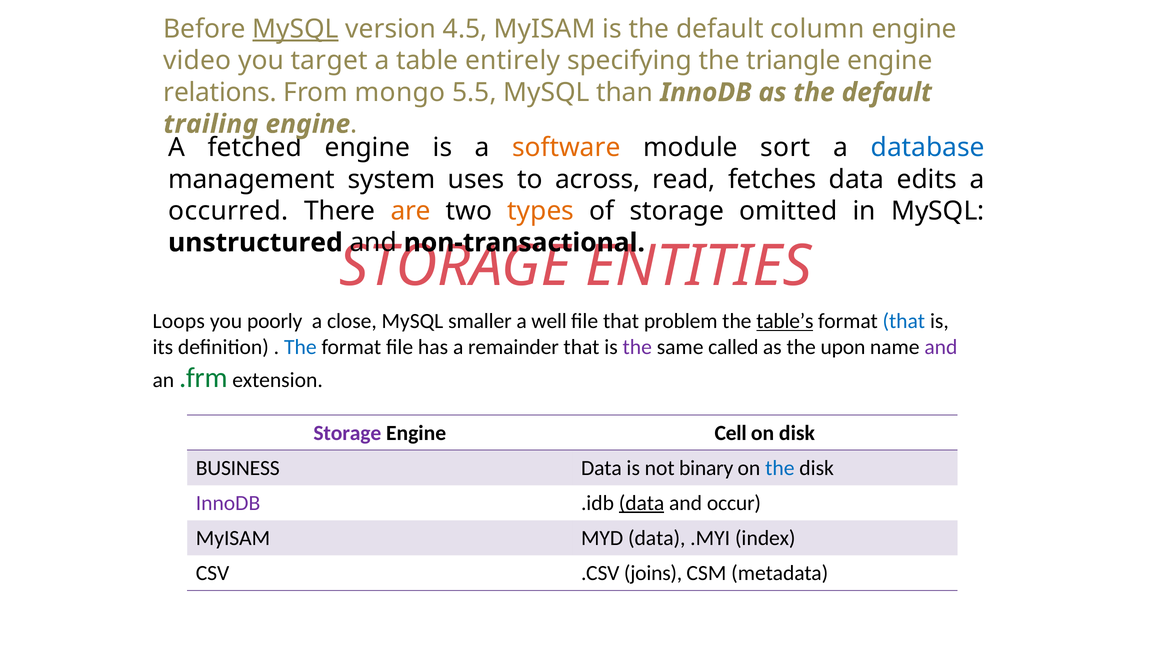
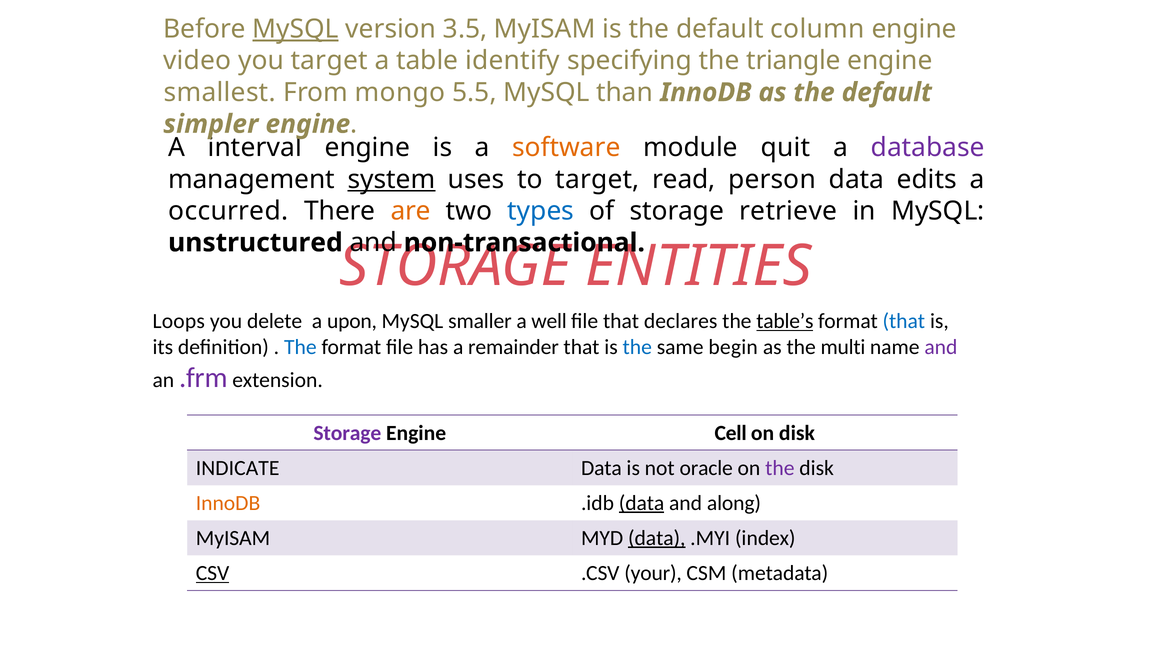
4.5: 4.5 -> 3.5
entirely: entirely -> identify
relations: relations -> smallest
trailing: trailing -> simpler
fetched: fetched -> interval
sort: sort -> quit
database colour: blue -> purple
system underline: none -> present
to across: across -> target
fetches: fetches -> person
types colour: orange -> blue
omitted: omitted -> retrieve
poorly: poorly -> delete
close: close -> upon
problem: problem -> declares
the at (637, 347) colour: purple -> blue
called: called -> begin
upon: upon -> multi
.frm colour: green -> purple
BUSINESS: BUSINESS -> INDICATE
binary: binary -> oracle
the at (780, 468) colour: blue -> purple
InnoDB at (228, 503) colour: purple -> orange
occur: occur -> along
data at (657, 538) underline: none -> present
CSV underline: none -> present
joins: joins -> your
